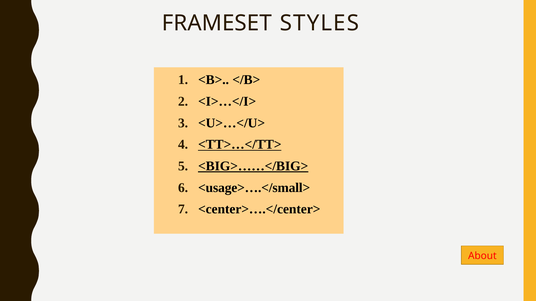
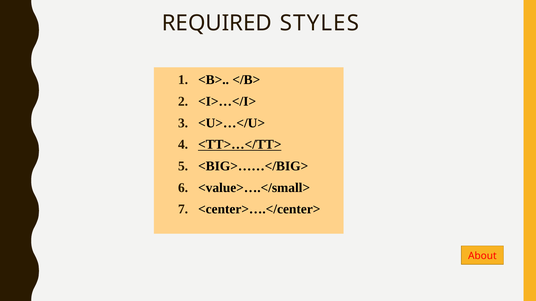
FRAMESET: FRAMESET -> REQUIRED
<BIG>……</BIG> underline: present -> none
<usage>….</small>: <usage>….</small> -> <value>….</small>
